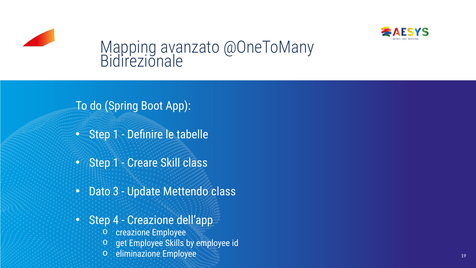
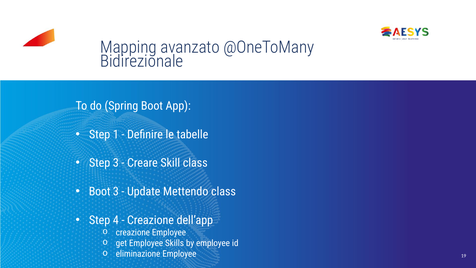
1 at (116, 163): 1 -> 3
Dato at (100, 191): Dato -> Boot
